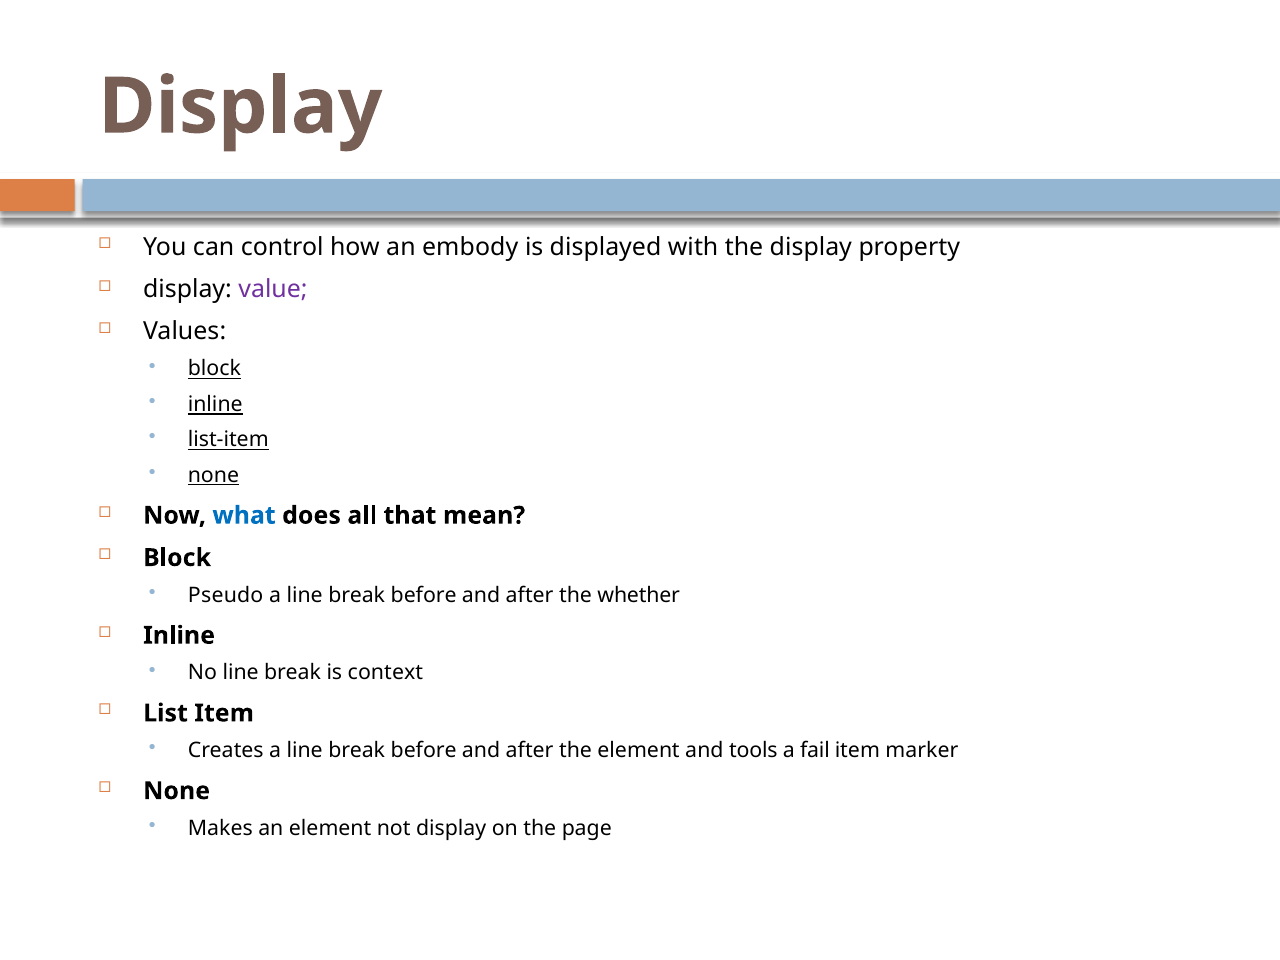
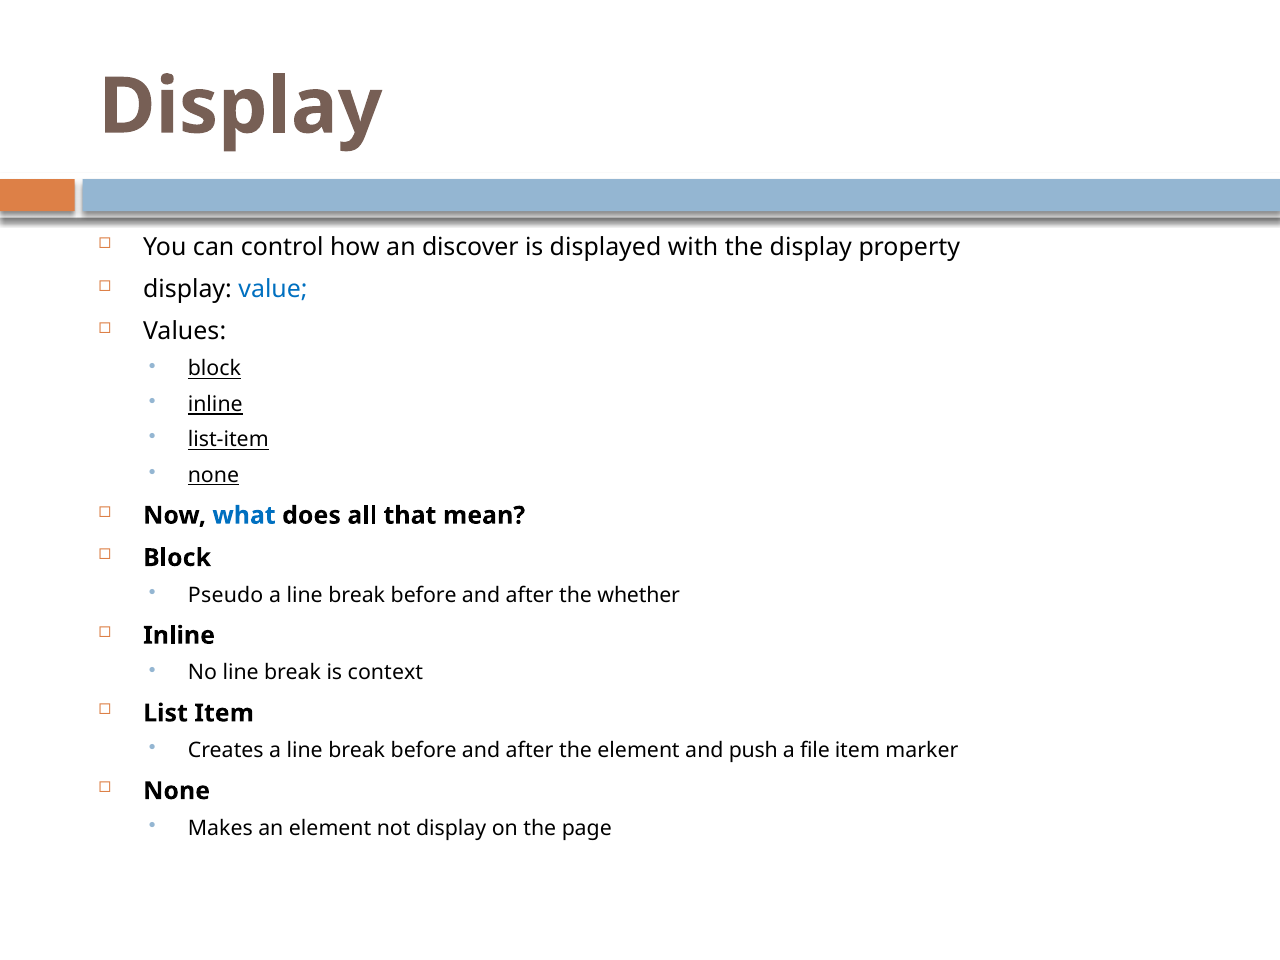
embody: embody -> discover
value colour: purple -> blue
tools: tools -> push
fail: fail -> file
